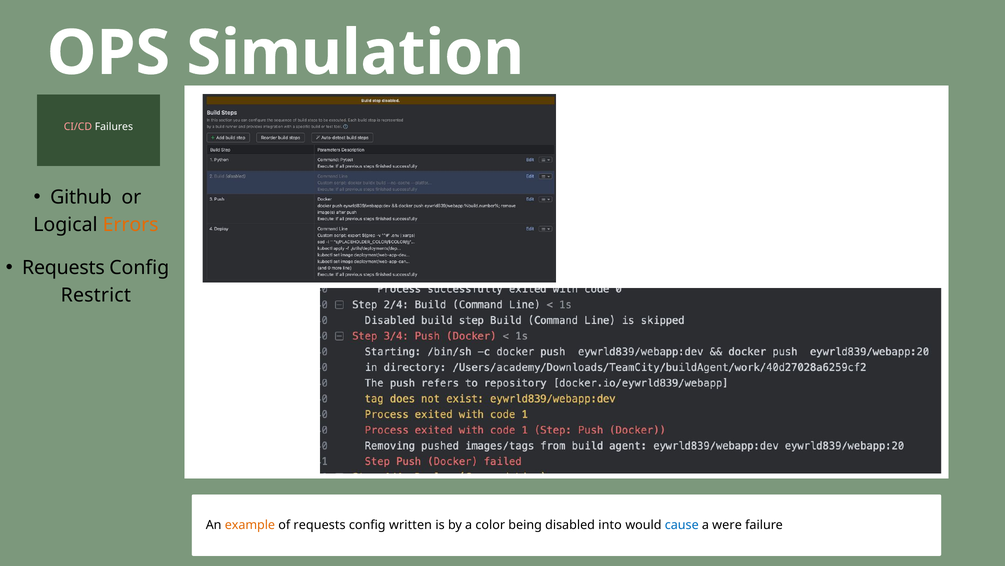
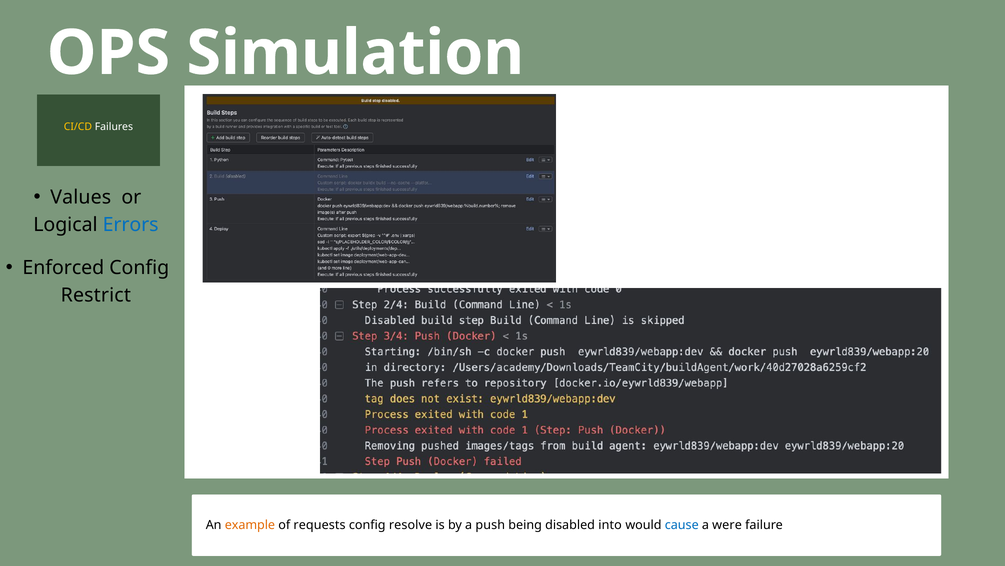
CI/CD colour: pink -> yellow
Github: Github -> Values
Errors colour: orange -> blue
Requests at (63, 268): Requests -> Enforced
written: written -> resolve
color: color -> push
